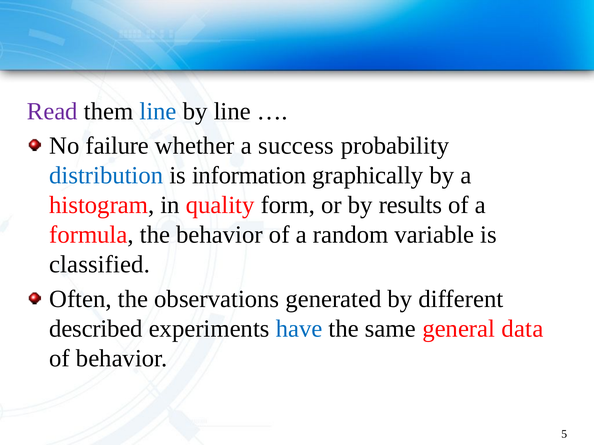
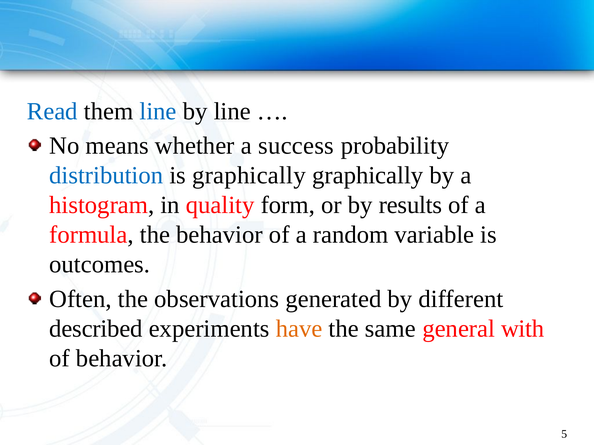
Read colour: purple -> blue
failure: failure -> means
is information: information -> graphically
classified: classified -> outcomes
have colour: blue -> orange
data: data -> with
